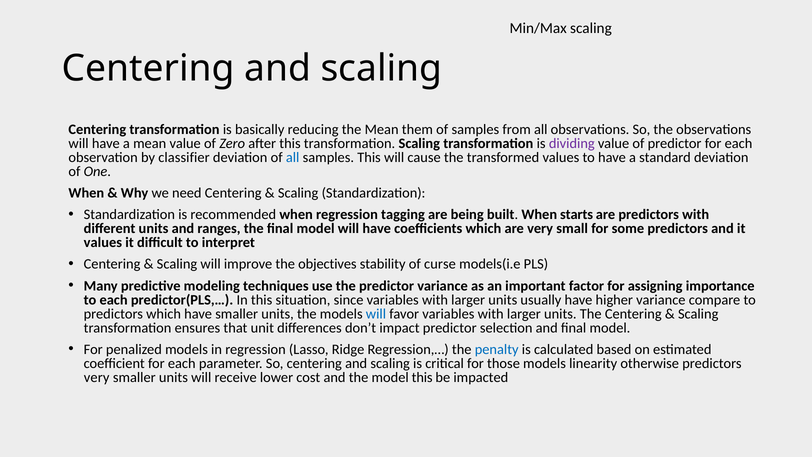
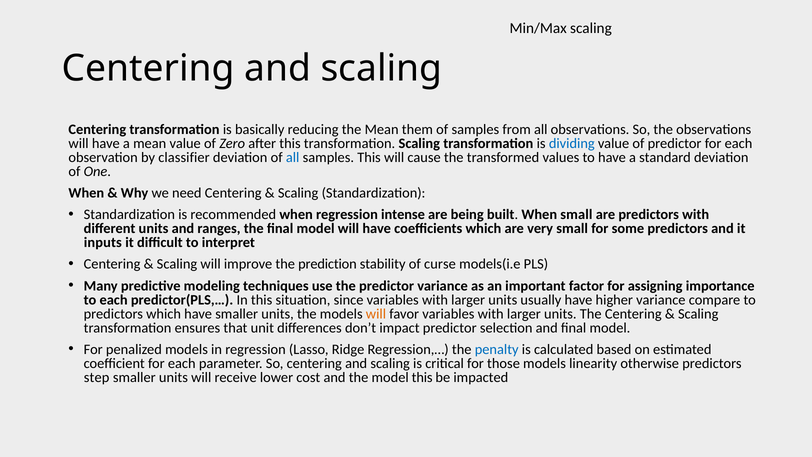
dividing colour: purple -> blue
tagging: tagging -> intense
When starts: starts -> small
values at (103, 242): values -> inputs
objectives: objectives -> prediction
will at (376, 314) colour: blue -> orange
very at (97, 377): very -> step
